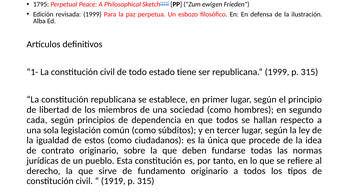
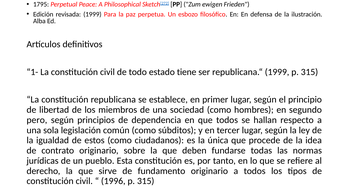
cada: cada -> pero
1919: 1919 -> 1996
